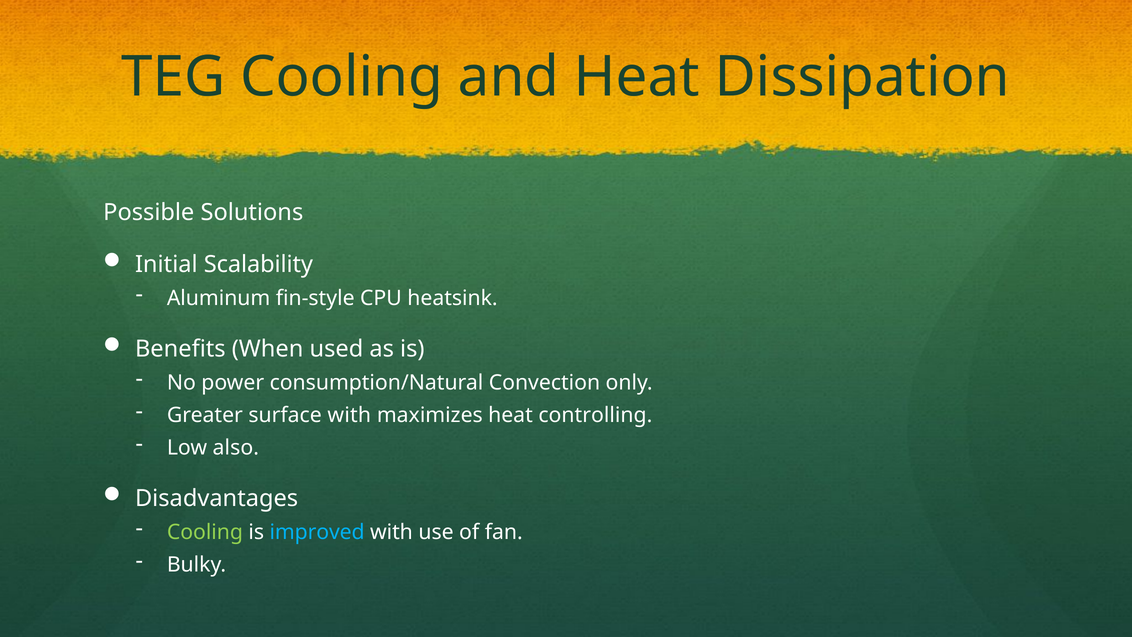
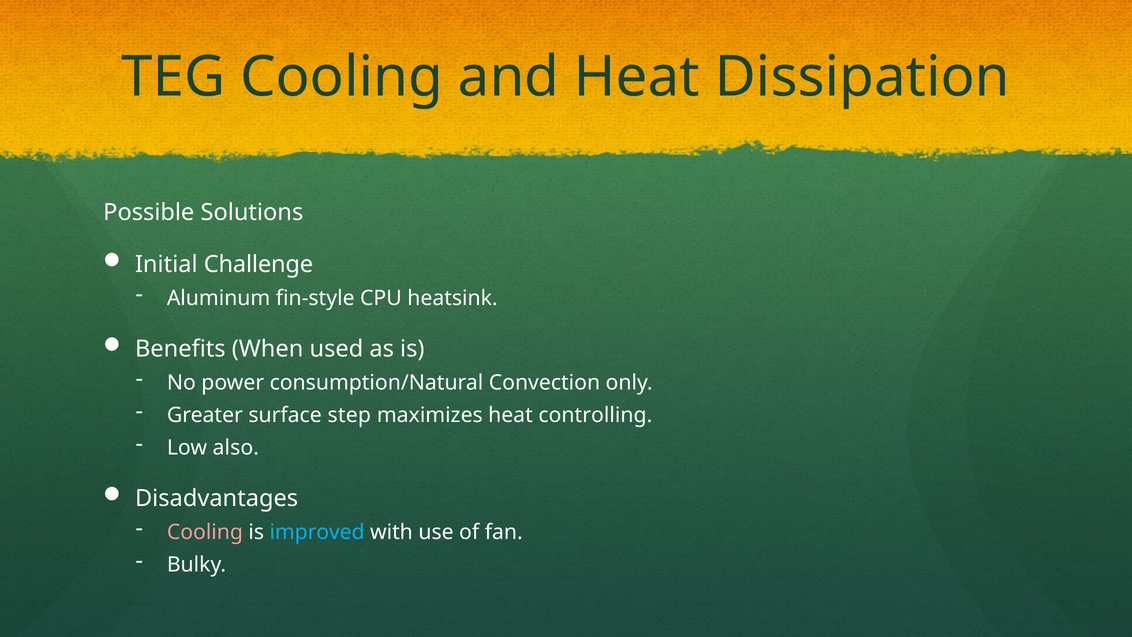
Scalability: Scalability -> Challenge
surface with: with -> step
Cooling at (205, 532) colour: light green -> pink
